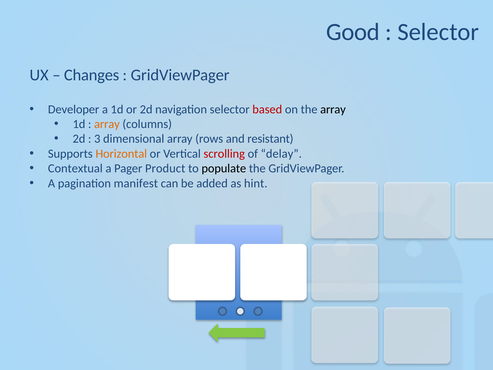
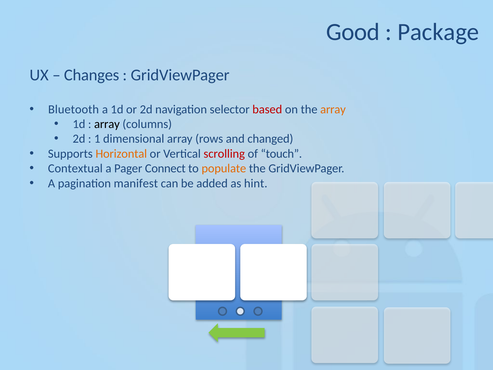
Selector at (438, 32): Selector -> Package
Developer: Developer -> Bluetooth
array at (333, 109) colour: black -> orange
array at (107, 124) colour: orange -> black
3: 3 -> 1
resistant: resistant -> changed
delay: delay -> touch
Product: Product -> Connect
populate colour: black -> orange
